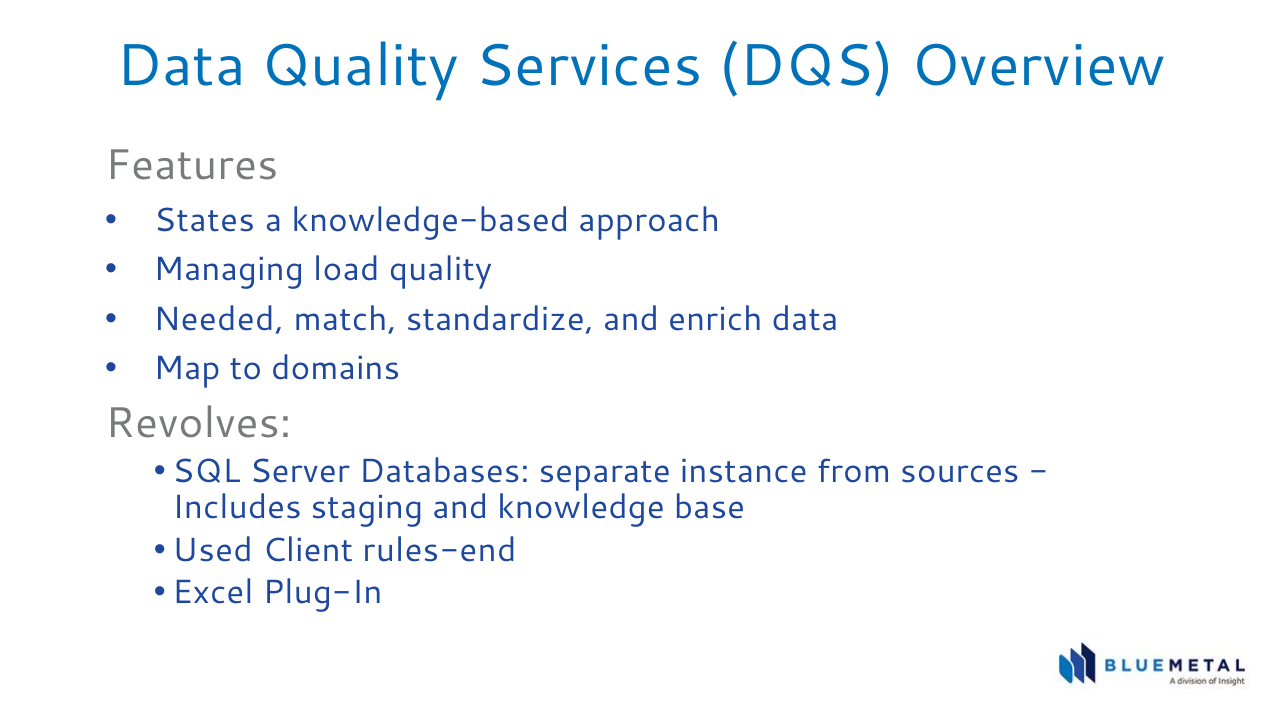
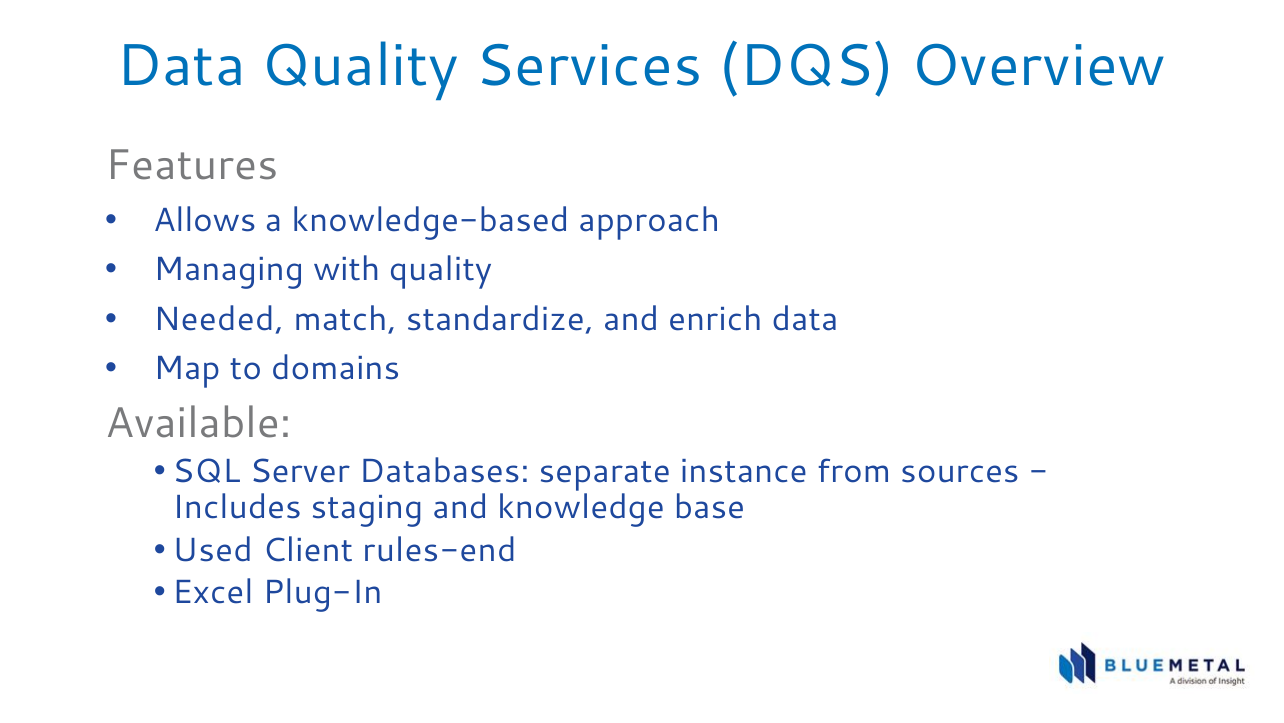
States: States -> Allows
load: load -> with
Revolves: Revolves -> Available
